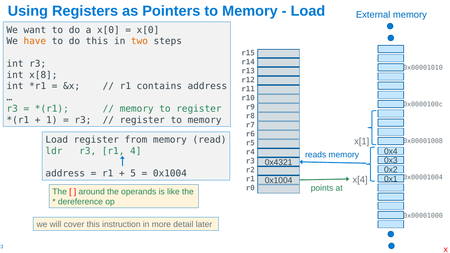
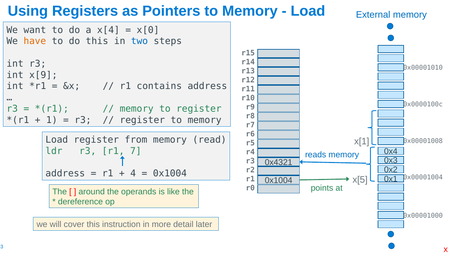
a x[0: x[0 -> x[4
two colour: orange -> blue
x[8: x[8 -> x[9
4: 4 -> 7
5: 5 -> 4
x[4: x[4 -> x[5
